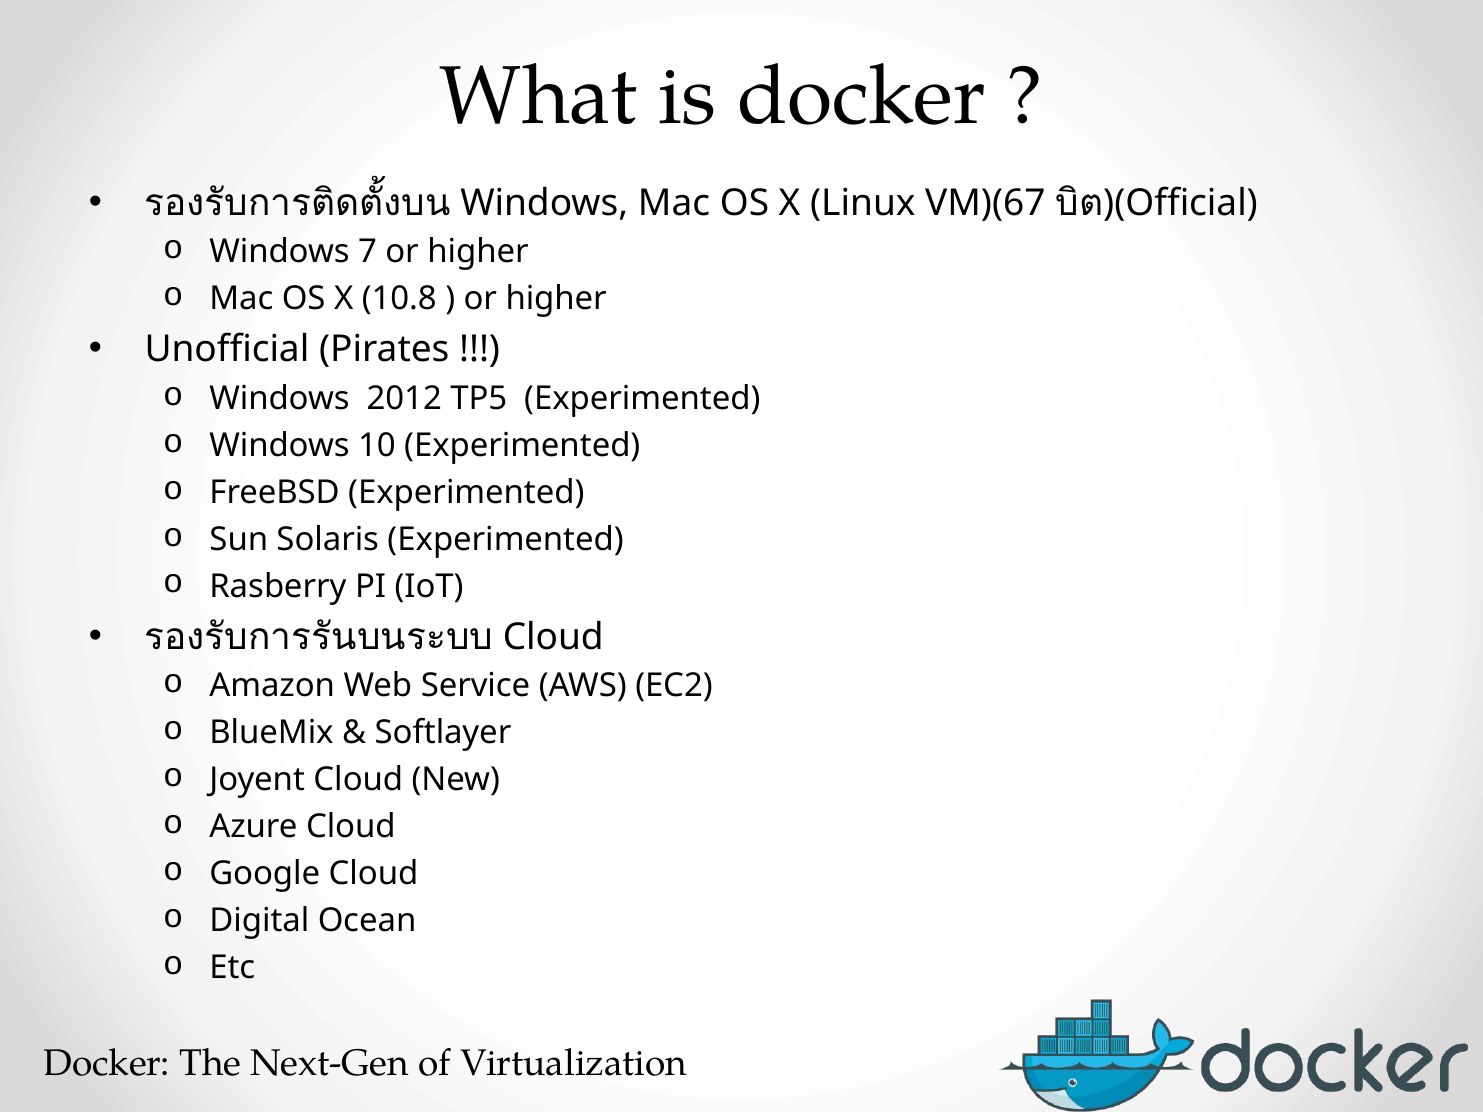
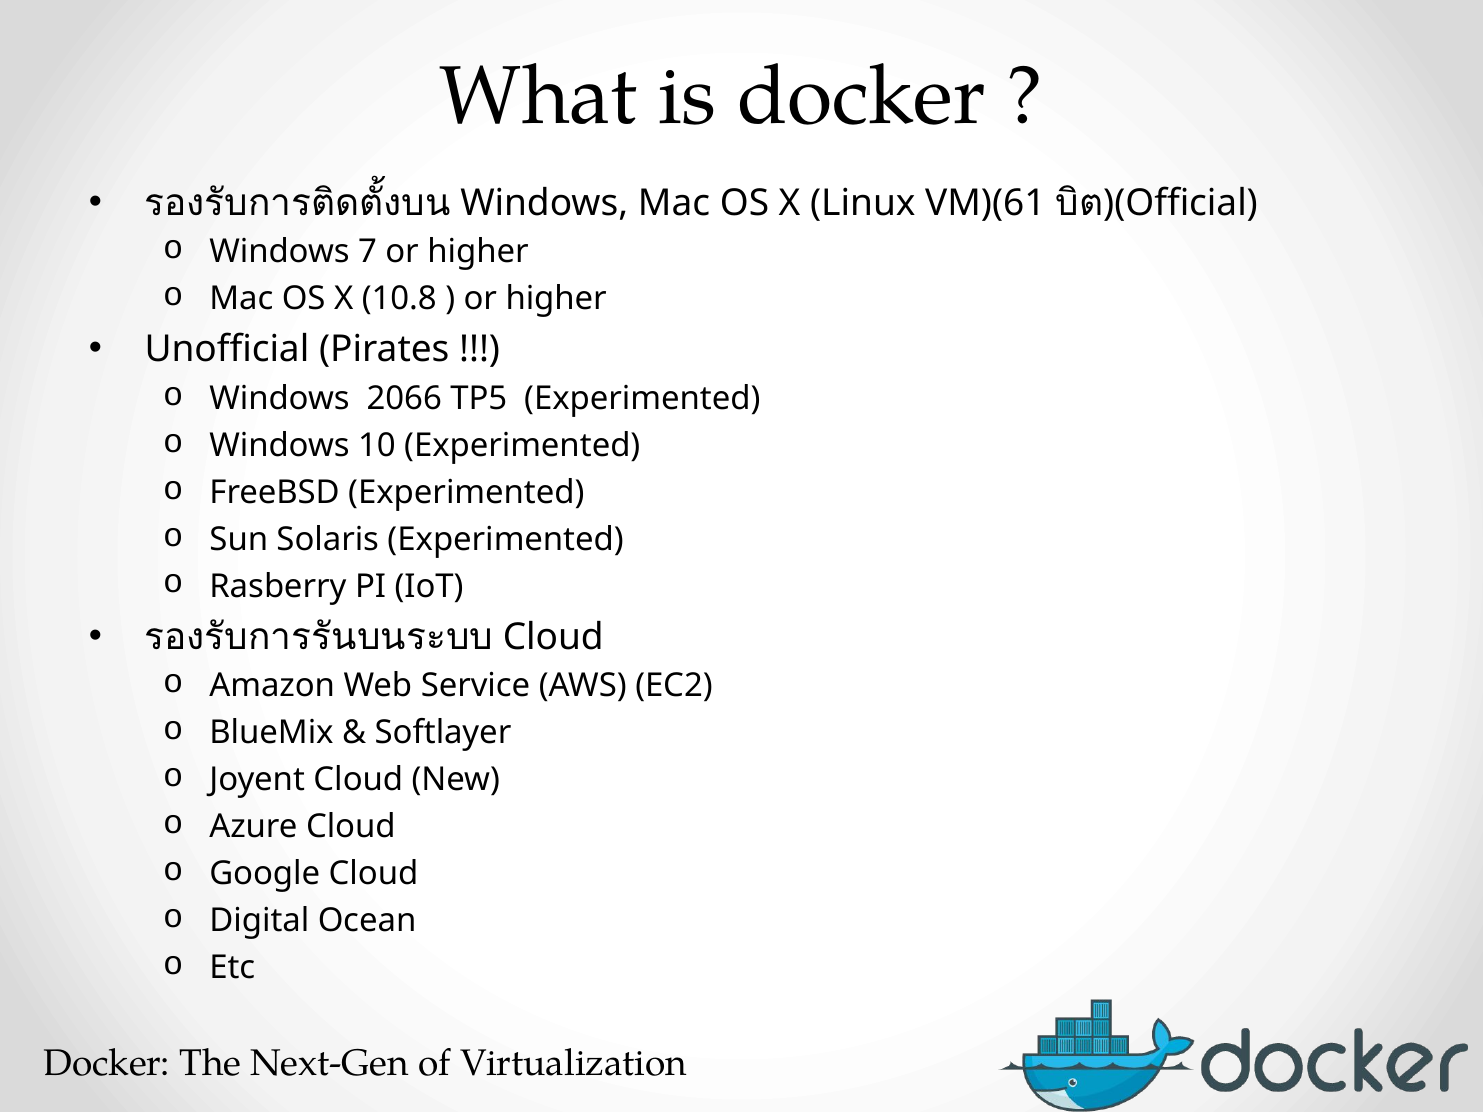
VM)(67: VM)(67 -> VM)(61
2012: 2012 -> 2066
